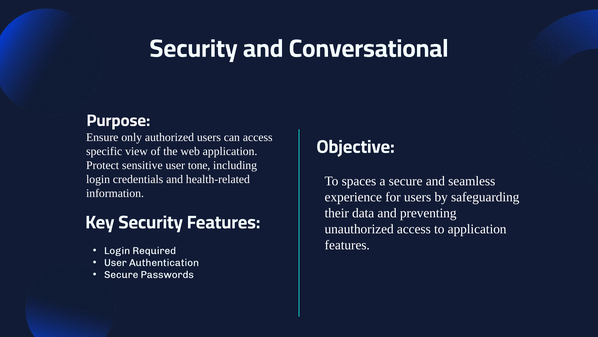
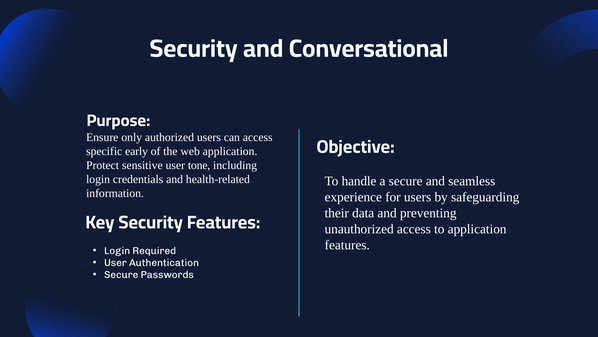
view: view -> early
spaces: spaces -> handle
